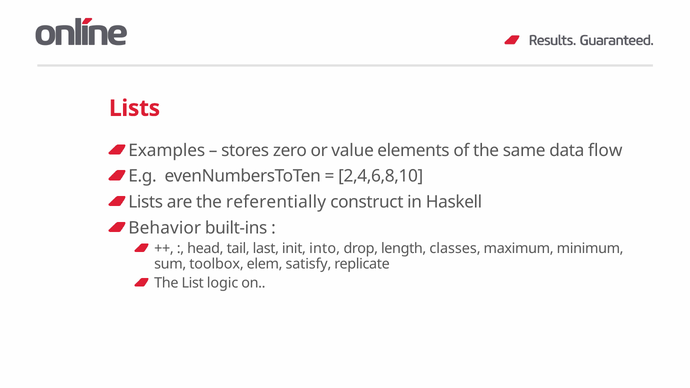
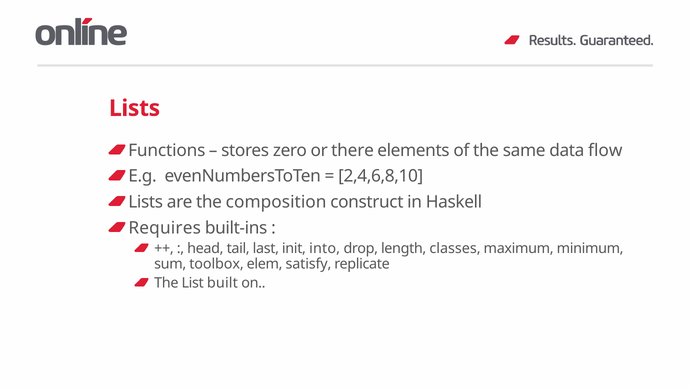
Examples: Examples -> Functions
value: value -> there
referentially: referentially -> composition
Behavior: Behavior -> Requires
logic: logic -> built
